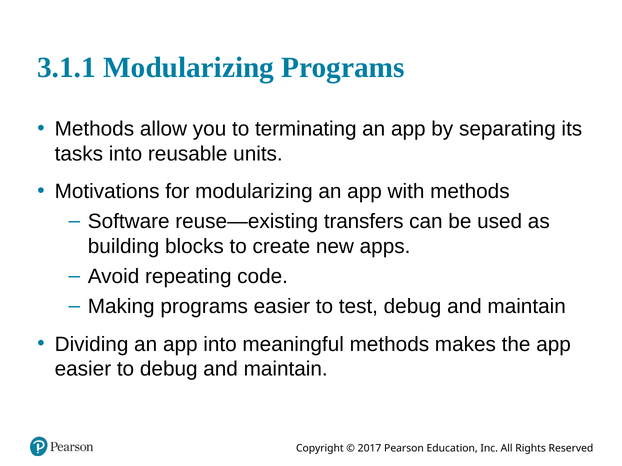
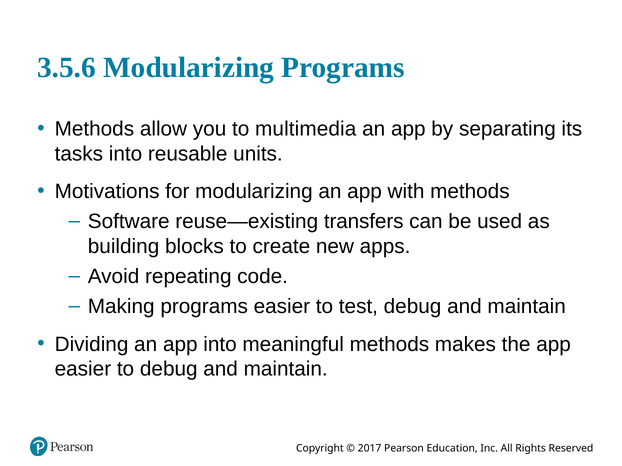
3.1.1: 3.1.1 -> 3.5.6
terminating: terminating -> multimedia
